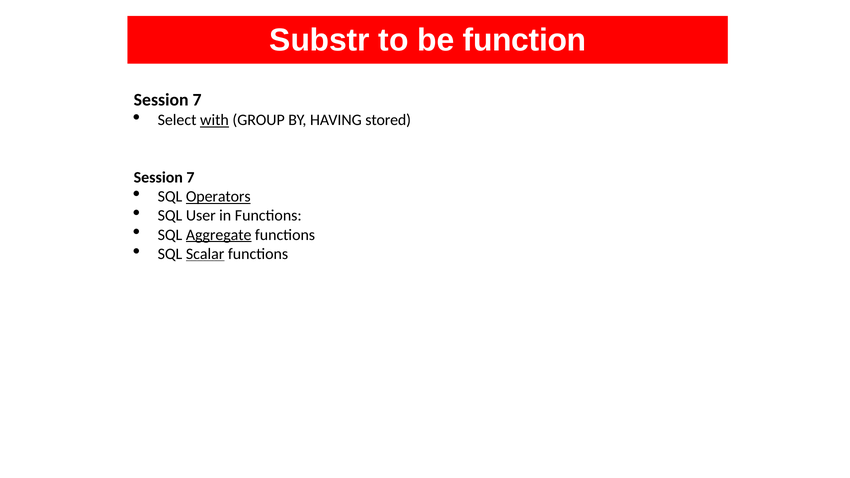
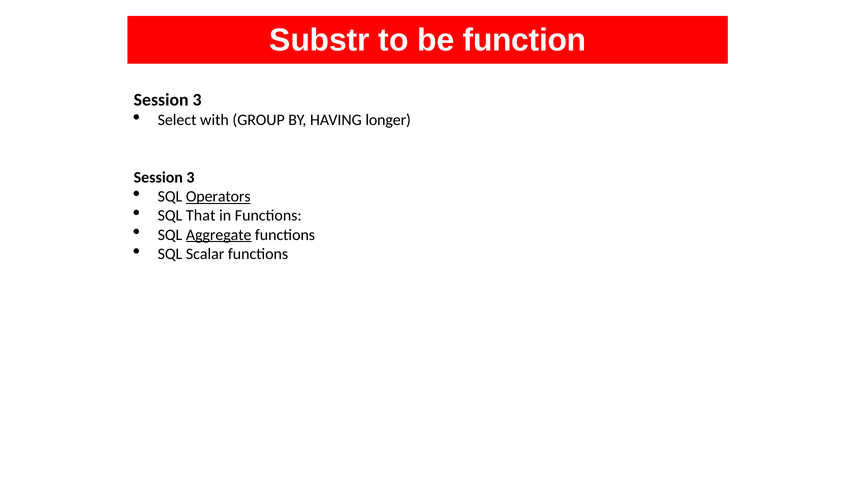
7 at (197, 100): 7 -> 3
with underline: present -> none
stored: stored -> longer
7 at (190, 177): 7 -> 3
User: User -> That
Scalar underline: present -> none
